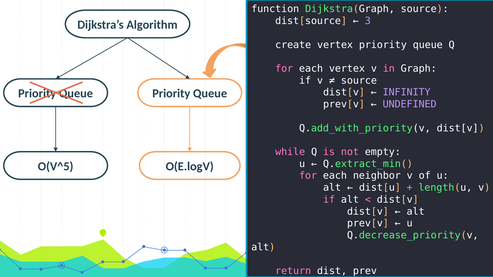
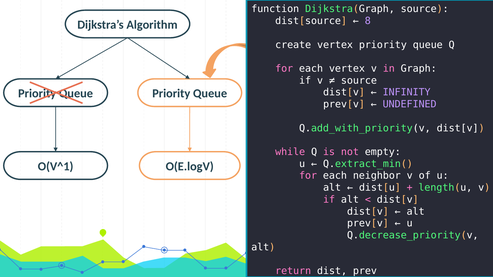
3: 3 -> 8
O(V^5: O(V^5 -> O(V^1
